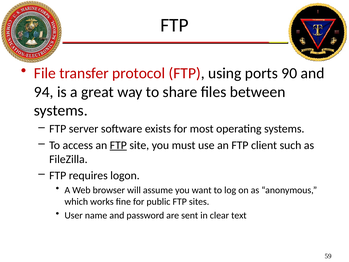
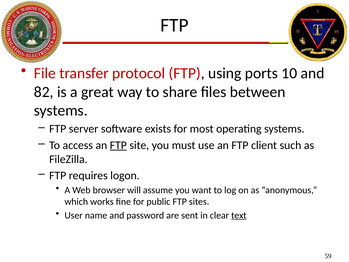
90: 90 -> 10
94: 94 -> 82
text underline: none -> present
